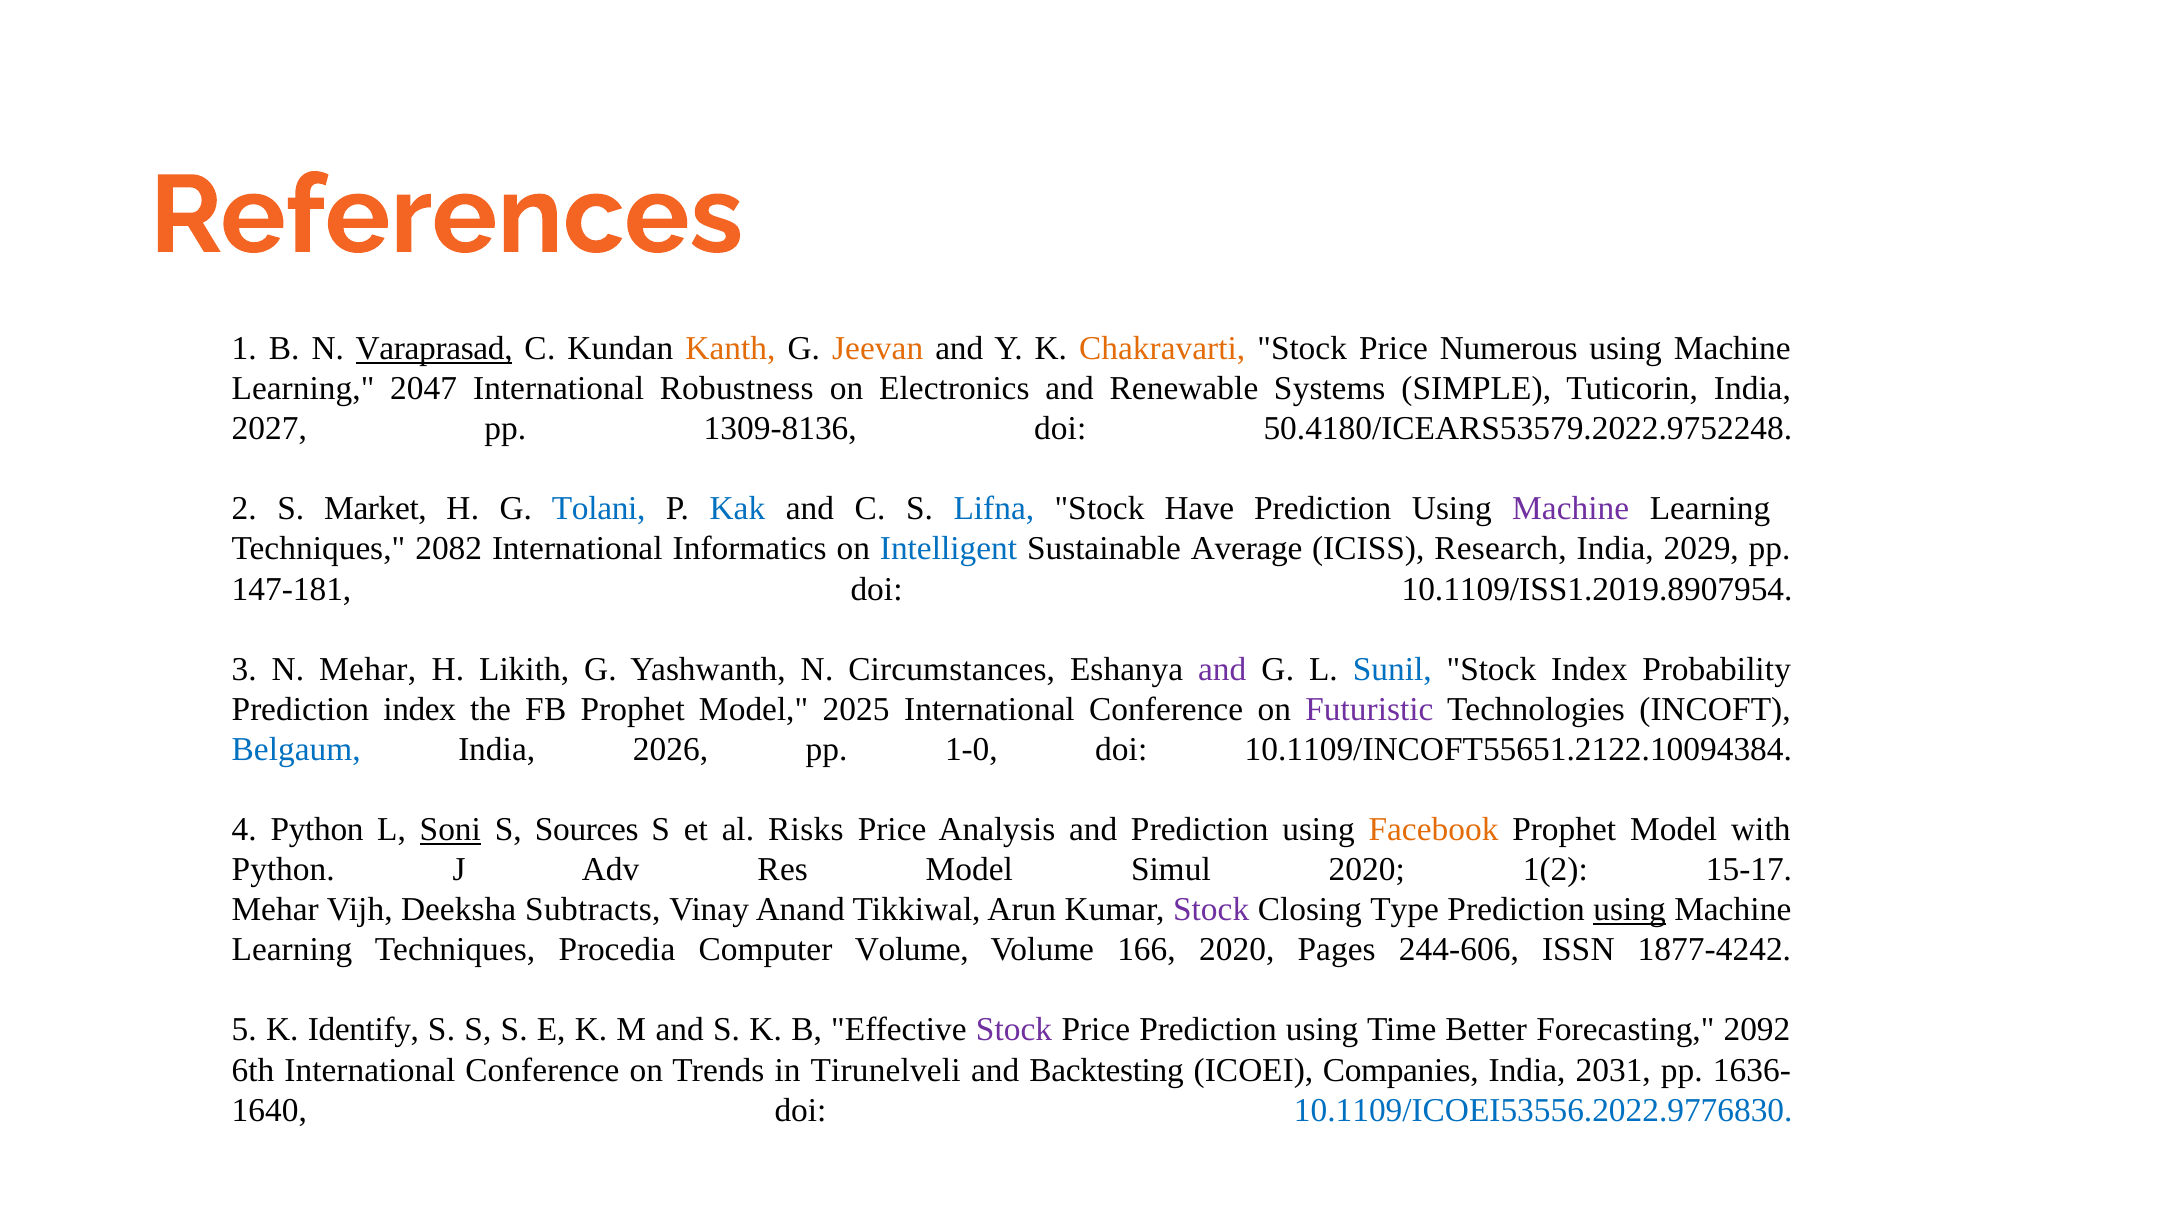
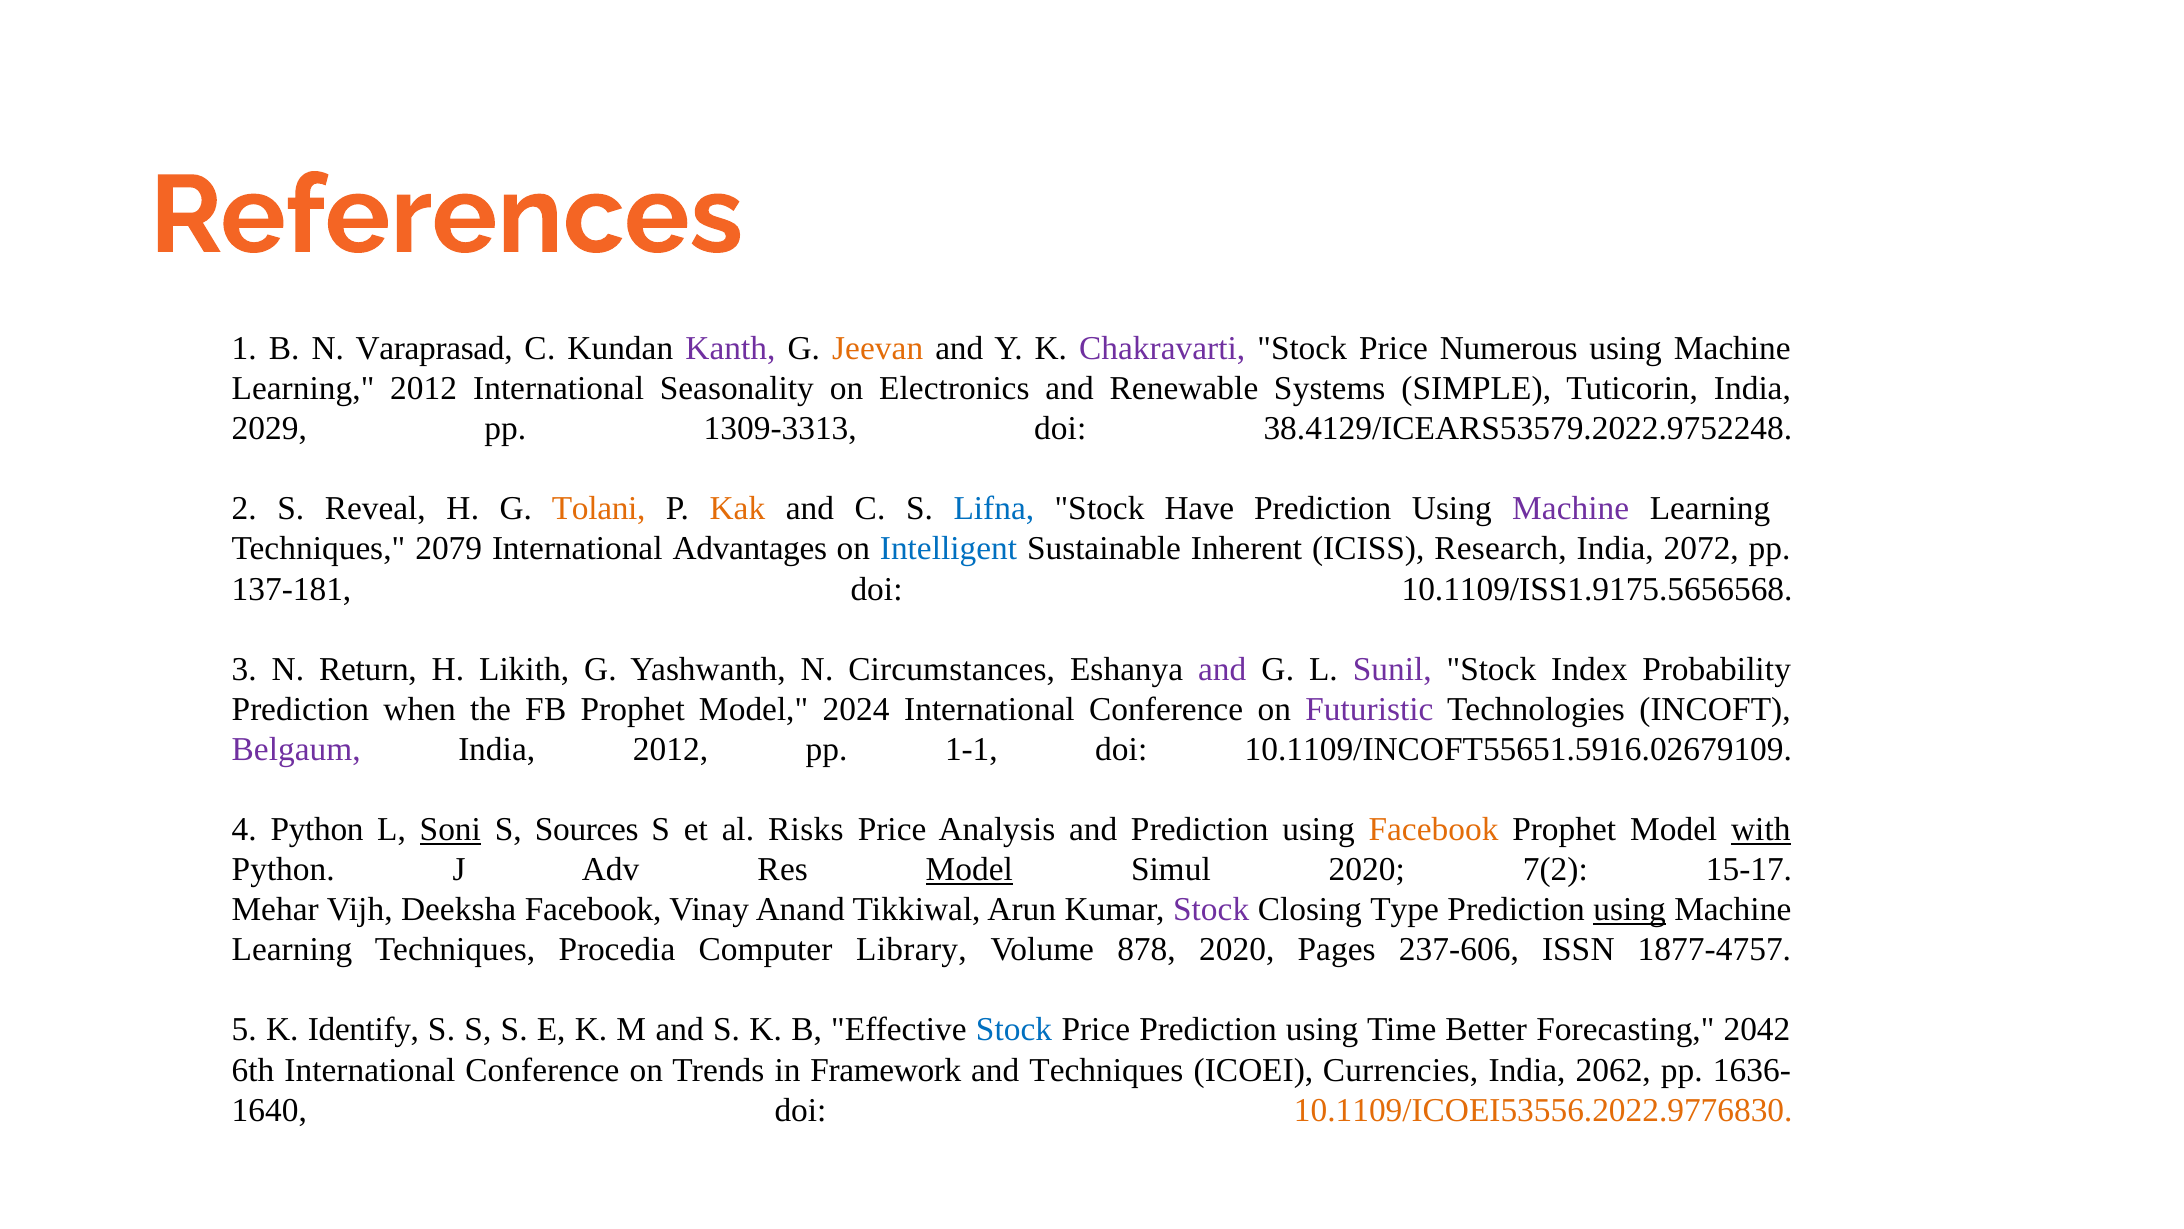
Varaprasad underline: present -> none
Kanth colour: orange -> purple
Chakravarti colour: orange -> purple
Learning 2047: 2047 -> 2012
Robustness: Robustness -> Seasonality
2027: 2027 -> 2029
1309-8136: 1309-8136 -> 1309-3313
50.4180/ICEARS53579.2022.9752248: 50.4180/ICEARS53579.2022.9752248 -> 38.4129/ICEARS53579.2022.9752248
Market: Market -> Reveal
Tolani colour: blue -> orange
Kak colour: blue -> orange
2082: 2082 -> 2079
Informatics: Informatics -> Advantages
Average: Average -> Inherent
2029: 2029 -> 2072
147-181: 147-181 -> 137-181
10.1109/ISS1.2019.8907954: 10.1109/ISS1.2019.8907954 -> 10.1109/ISS1.9175.5656568
N Mehar: Mehar -> Return
Sunil colour: blue -> purple
Prediction index: index -> when
2025: 2025 -> 2024
Belgaum colour: blue -> purple
India 2026: 2026 -> 2012
1-0: 1-0 -> 1-1
10.1109/INCOFT55651.2122.10094384: 10.1109/INCOFT55651.2122.10094384 -> 10.1109/INCOFT55651.5916.02679109
with underline: none -> present
Model at (969, 869) underline: none -> present
1(2: 1(2 -> 7(2
Deeksha Subtracts: Subtracts -> Facebook
Computer Volume: Volume -> Library
166: 166 -> 878
244-606: 244-606 -> 237-606
1877-4242: 1877-4242 -> 1877-4757
Stock at (1014, 1030) colour: purple -> blue
2092: 2092 -> 2042
Tirunelveli: Tirunelveli -> Framework
and Backtesting: Backtesting -> Techniques
Companies: Companies -> Currencies
2031: 2031 -> 2062
10.1109/ICOEI53556.2022.9776830 colour: blue -> orange
